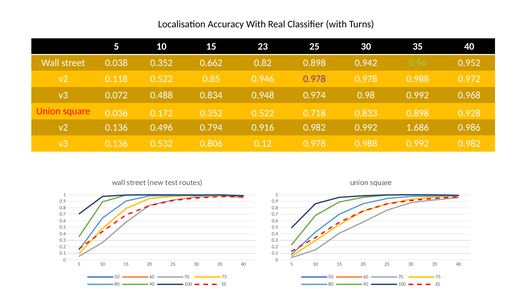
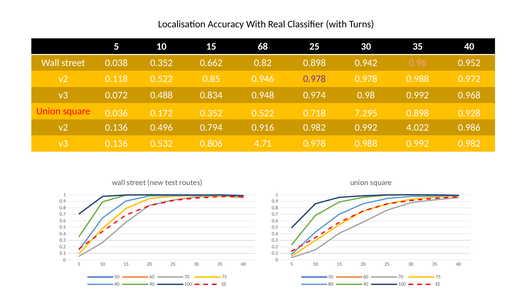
23: 23 -> 68
0.96 colour: light green -> pink
0.833: 0.833 -> 7.295
1.686: 1.686 -> 4.022
0.12: 0.12 -> 4.71
